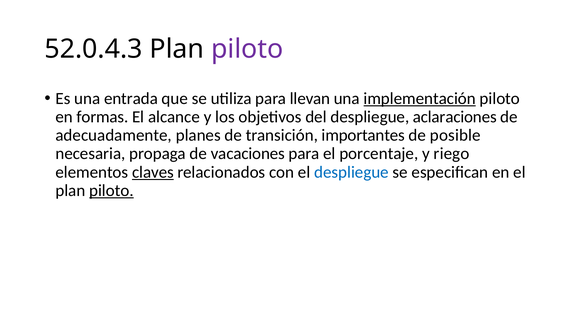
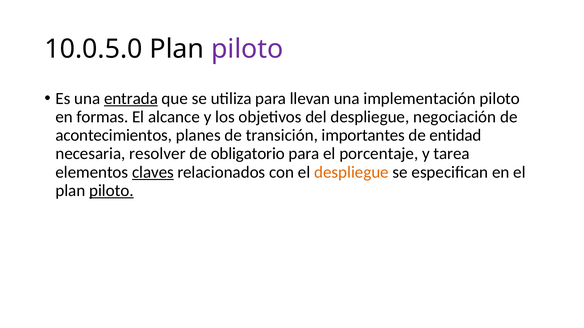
52.0.4.3: 52.0.4.3 -> 10.0.5.0
entrada underline: none -> present
implementación underline: present -> none
aclaraciones: aclaraciones -> negociación
adecuadamente: adecuadamente -> acontecimientos
posible: posible -> entidad
propaga: propaga -> resolver
vacaciones: vacaciones -> obligatorio
riego: riego -> tarea
despliegue at (351, 172) colour: blue -> orange
